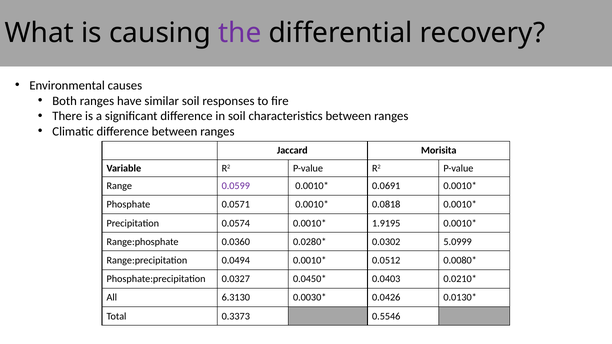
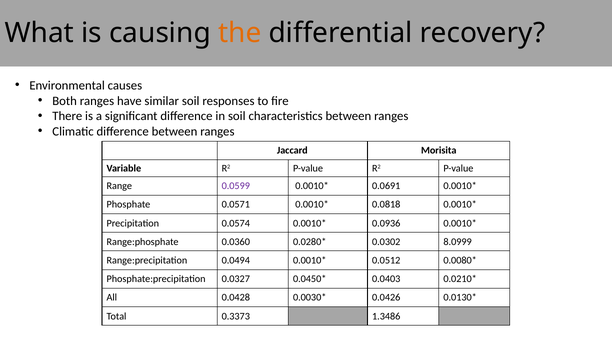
the colour: purple -> orange
1.9195: 1.9195 -> 0.0936
5.0999: 5.0999 -> 8.0999
6.3130: 6.3130 -> 0.0428
0.5546: 0.5546 -> 1.3486
